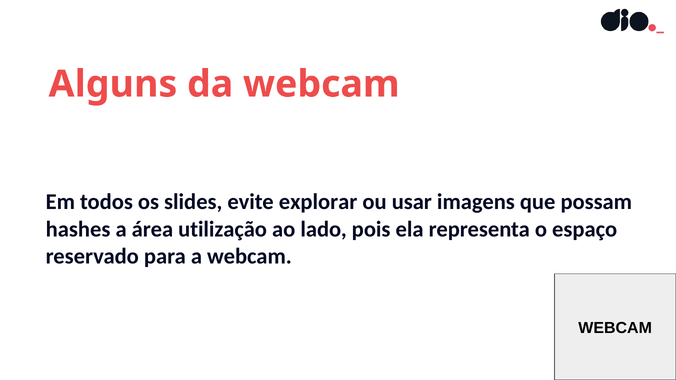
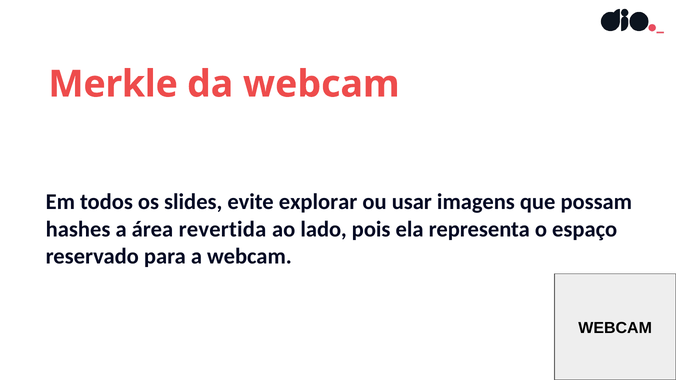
Alguns: Alguns -> Merkle
utilização: utilização -> revertida
